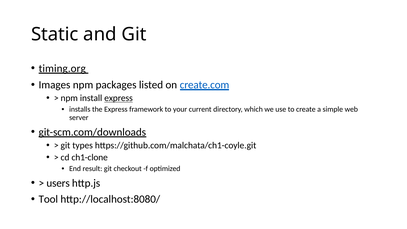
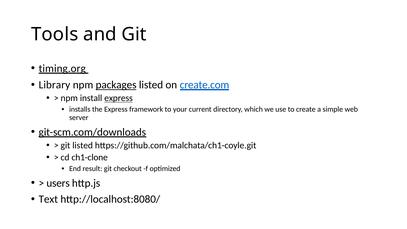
Static: Static -> Tools
Images: Images -> Library
packages underline: none -> present
git types: types -> listed
Tool: Tool -> Text
